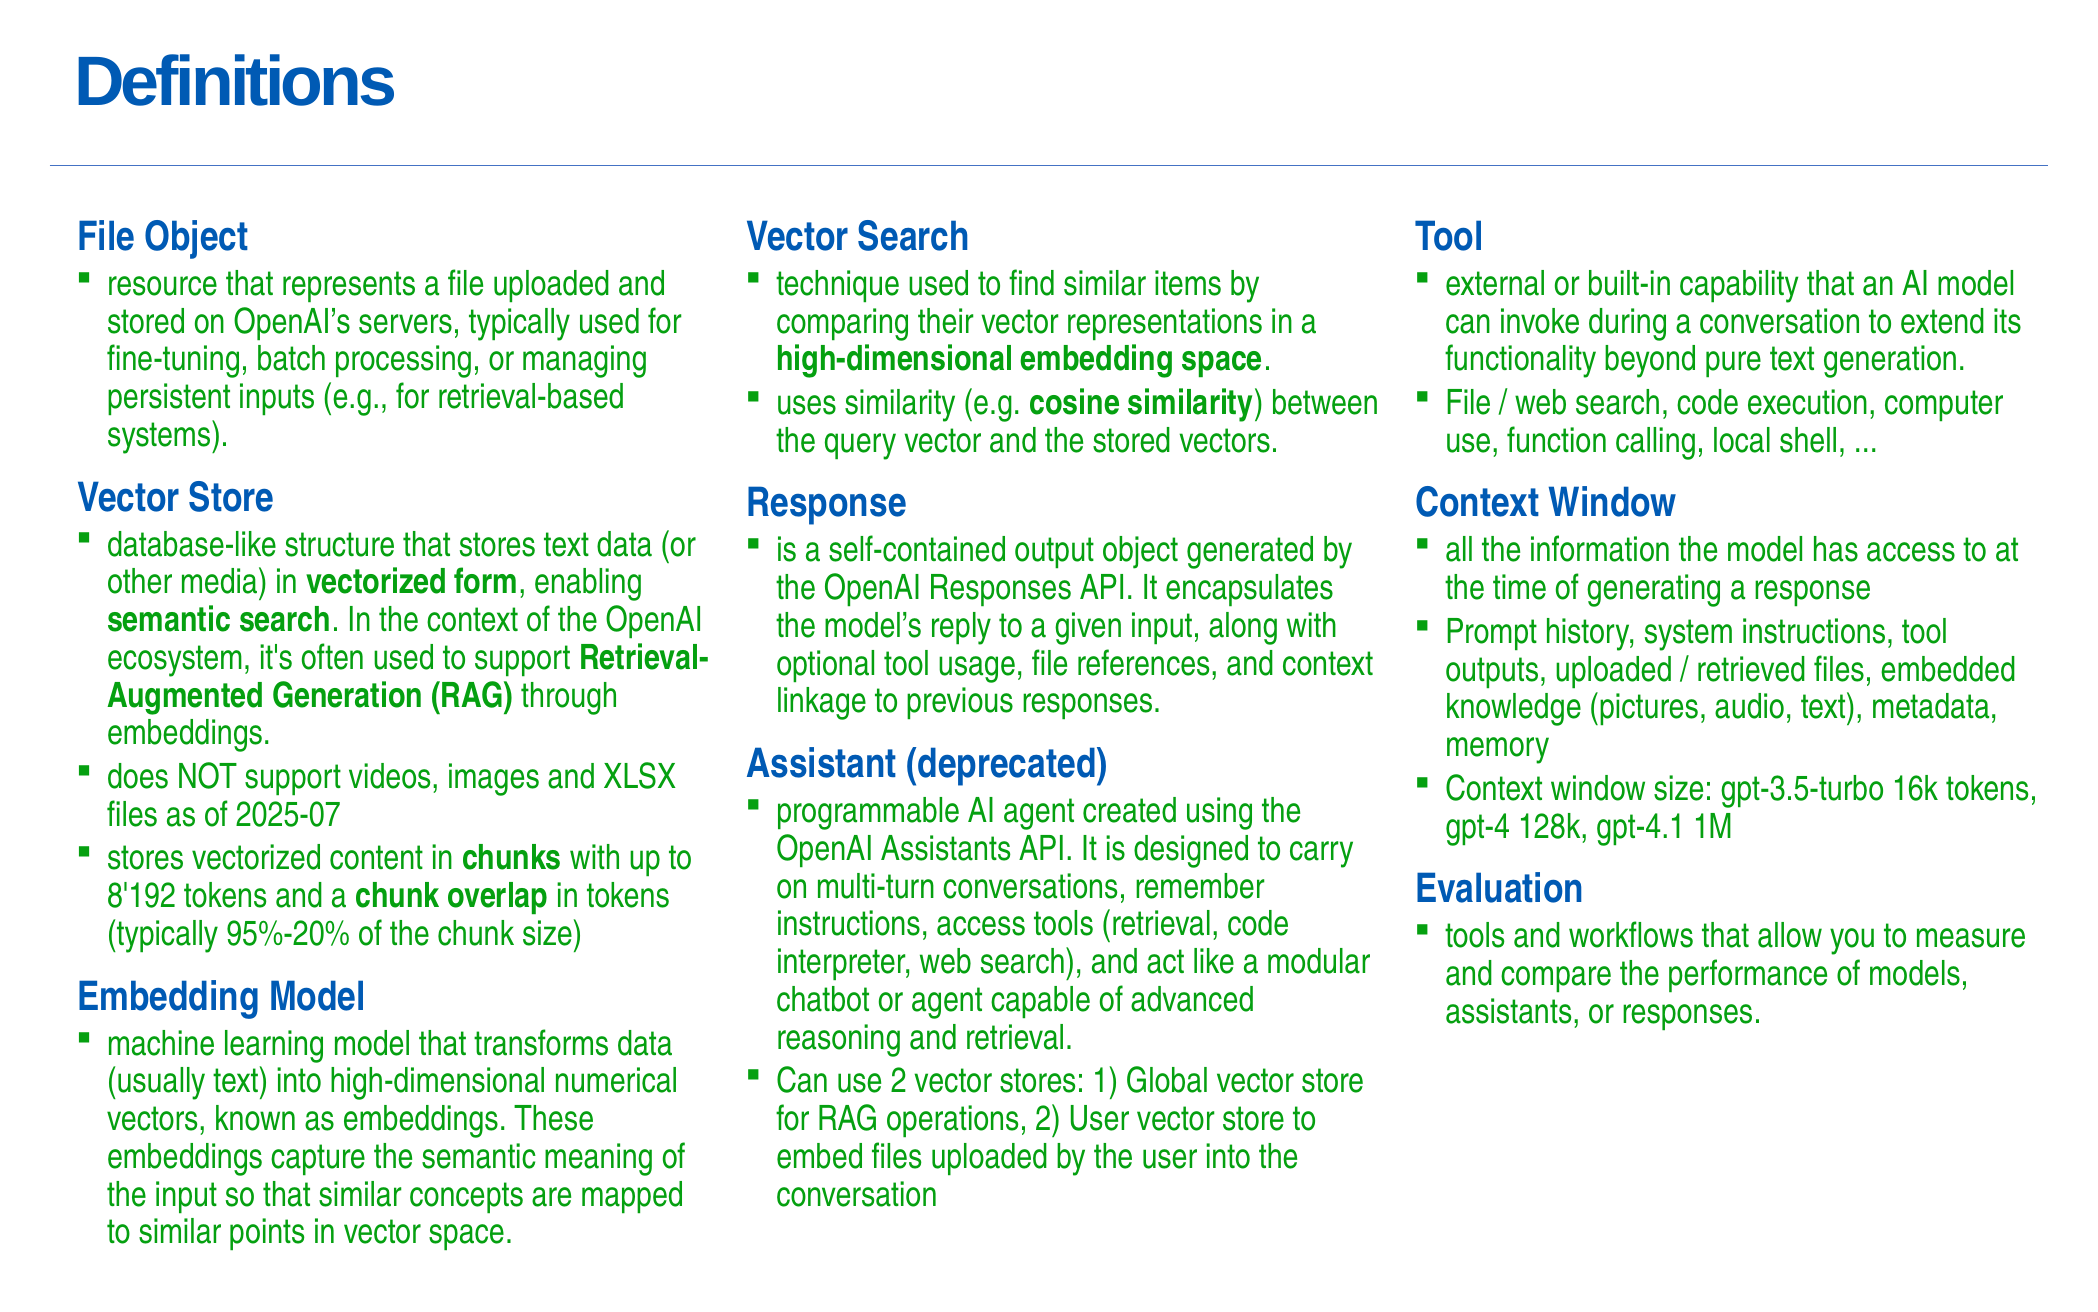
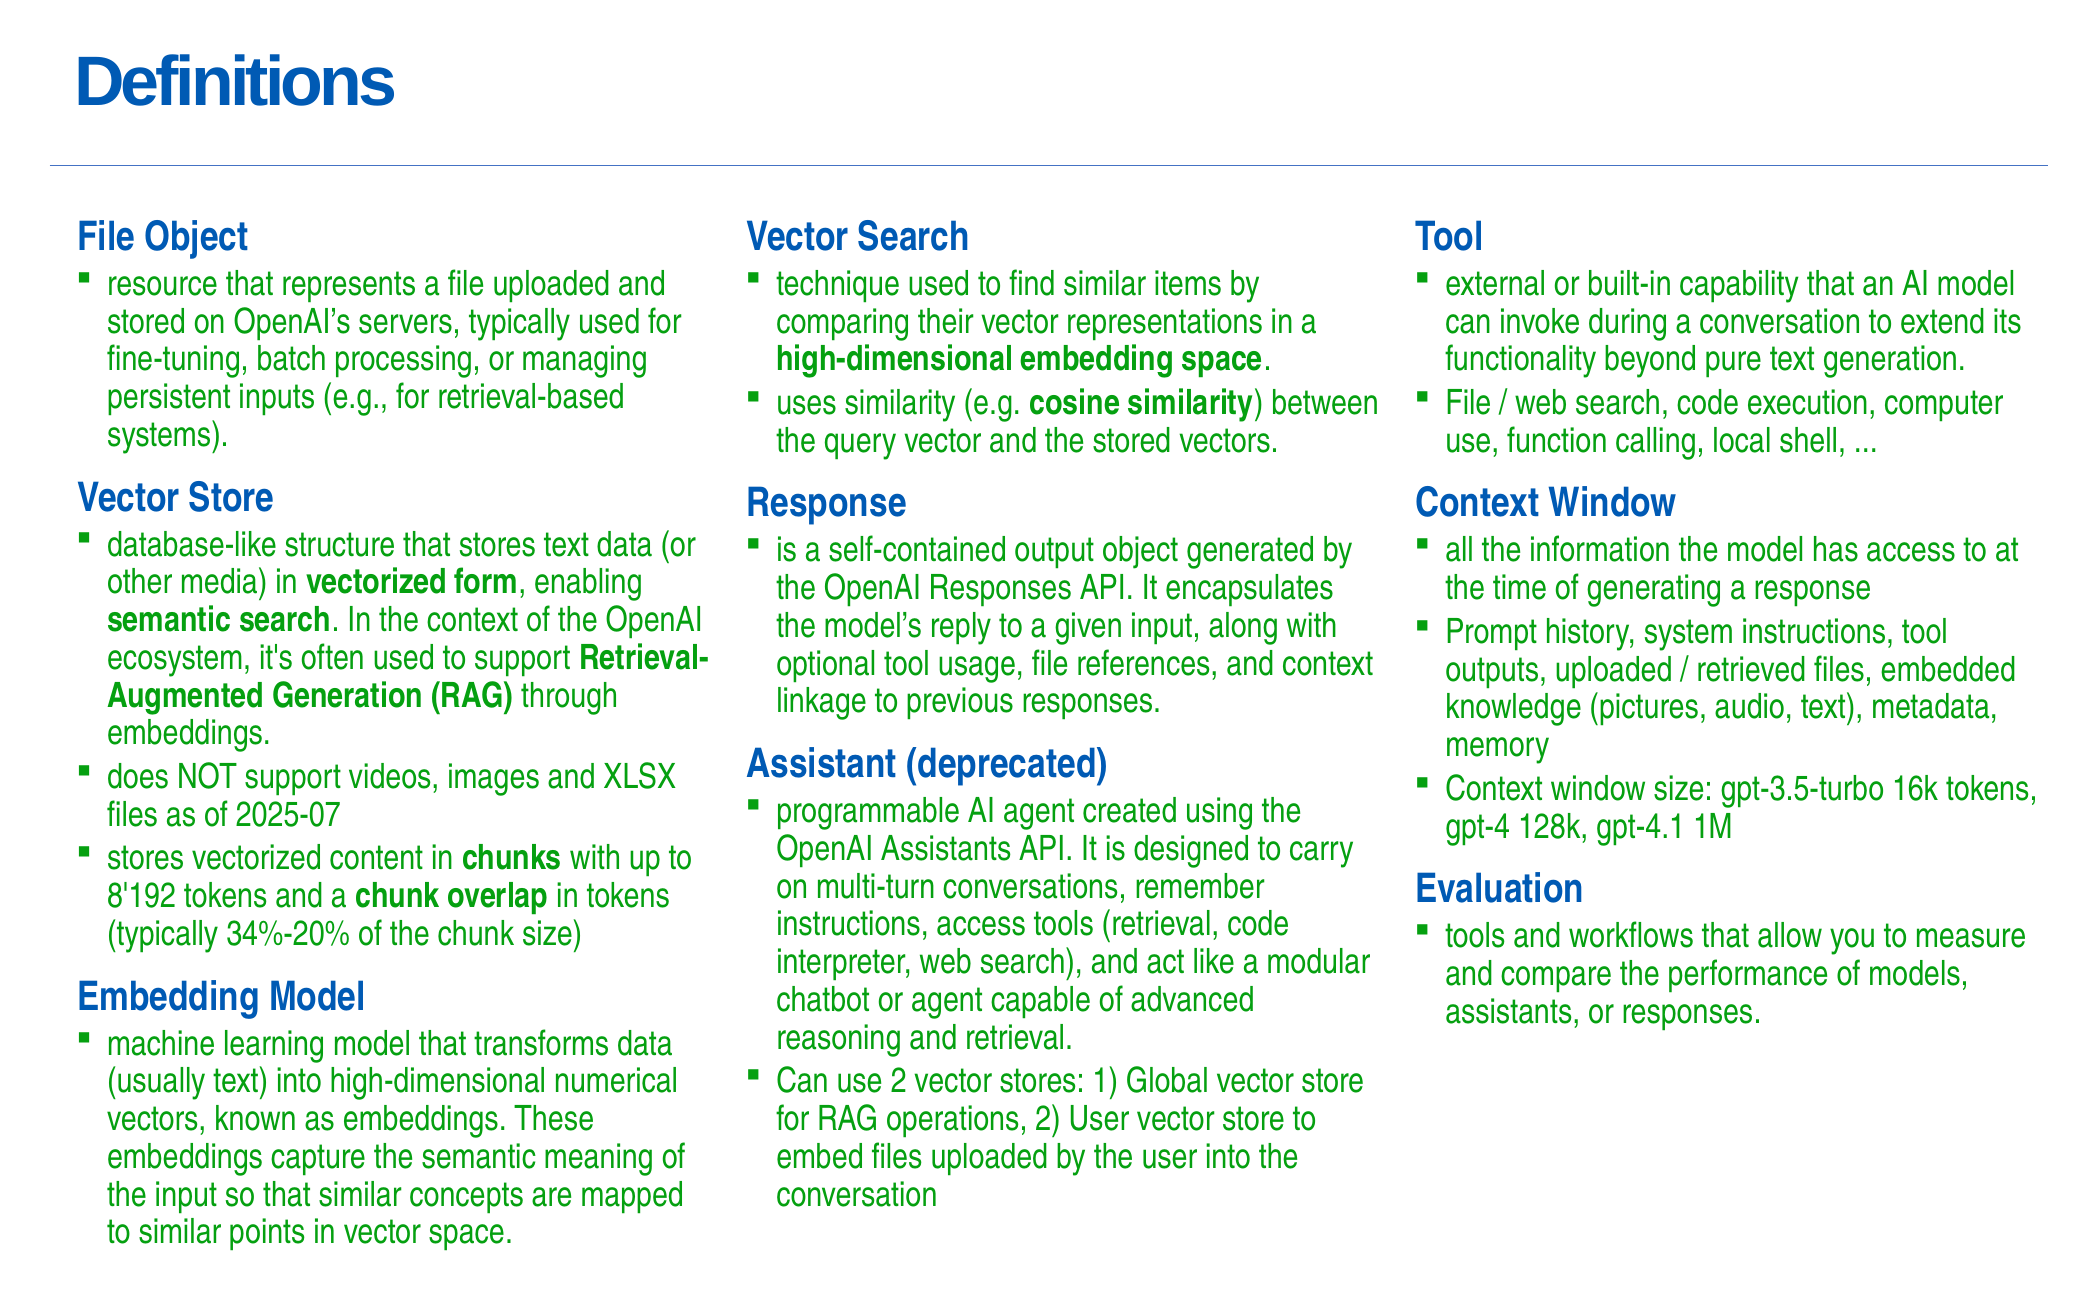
95%-20%: 95%-20% -> 34%-20%
